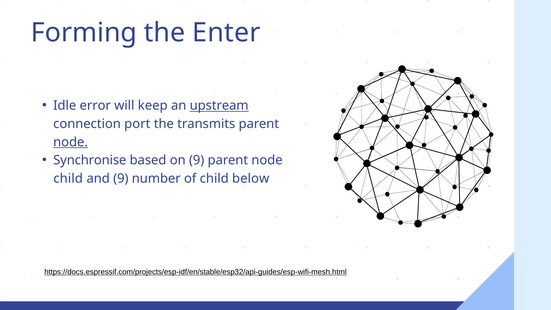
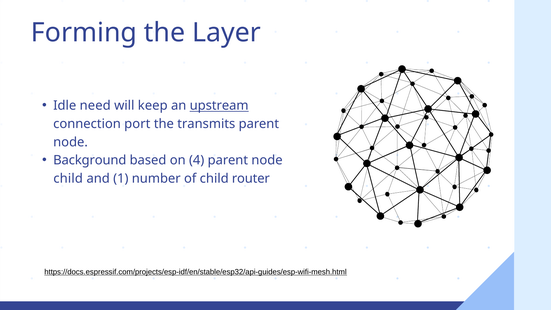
Enter: Enter -> Layer
error: error -> need
node at (71, 142) underline: present -> none
Synchronise: Synchronise -> Background
on 9: 9 -> 4
and 9: 9 -> 1
below: below -> router
